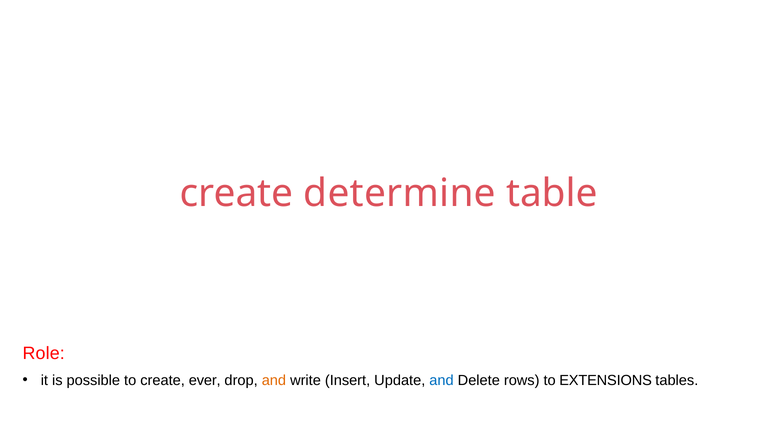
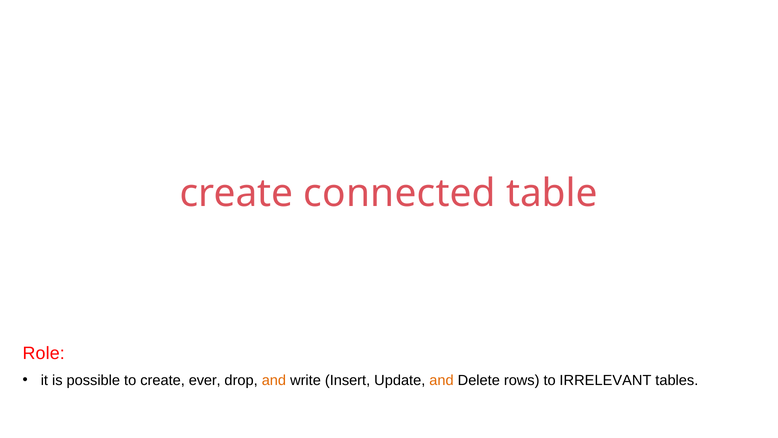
determine: determine -> connected
and at (441, 380) colour: blue -> orange
EXTENSIONS: EXTENSIONS -> IRRELEVANT
